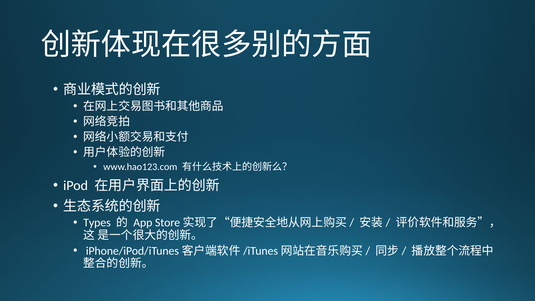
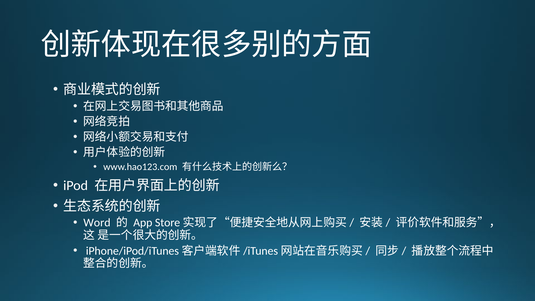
Types: Types -> Word
